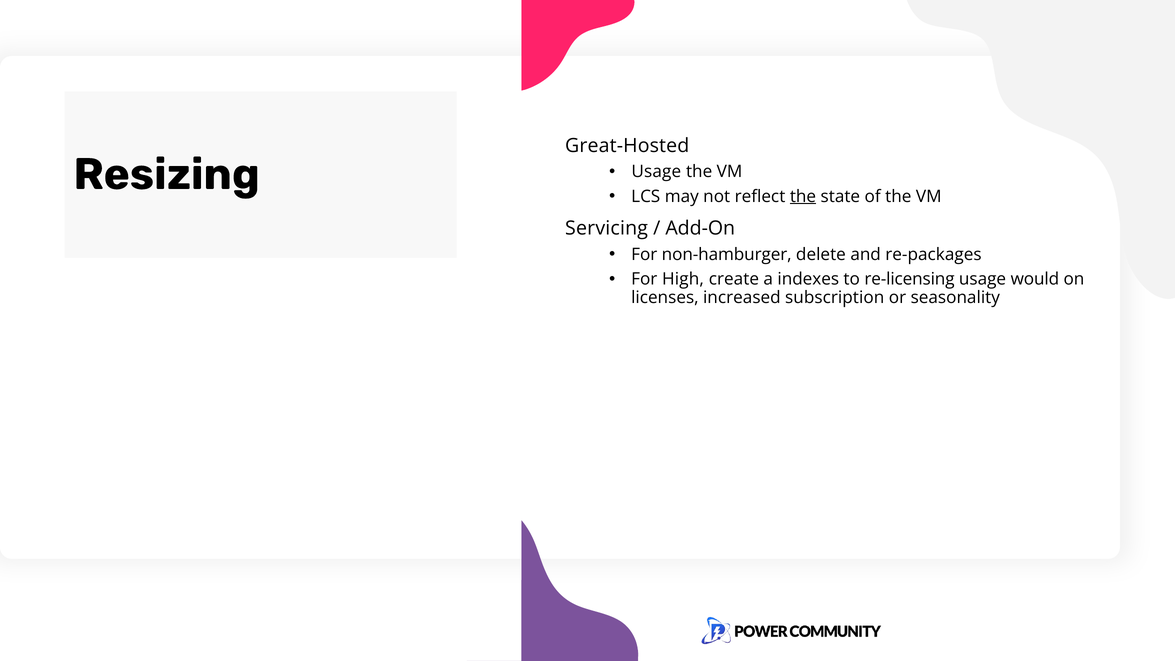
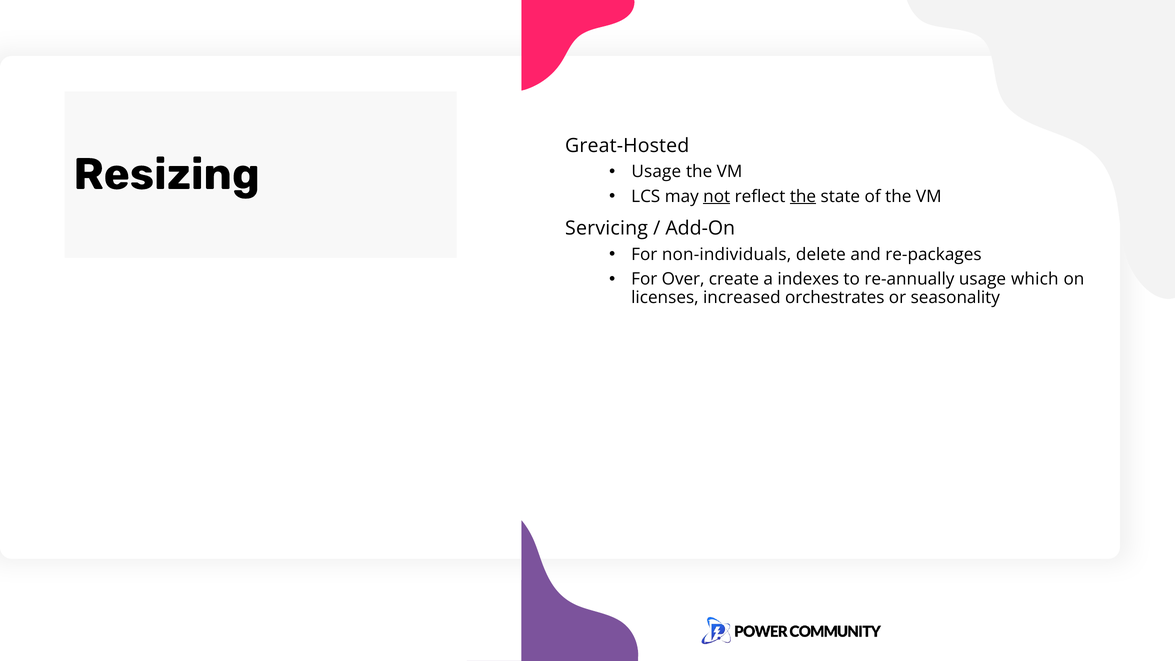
not underline: none -> present
non-hamburger: non-hamburger -> non-individuals
High: High -> Over
re-licensing: re-licensing -> re-annually
would: would -> which
subscription: subscription -> orchestrates
